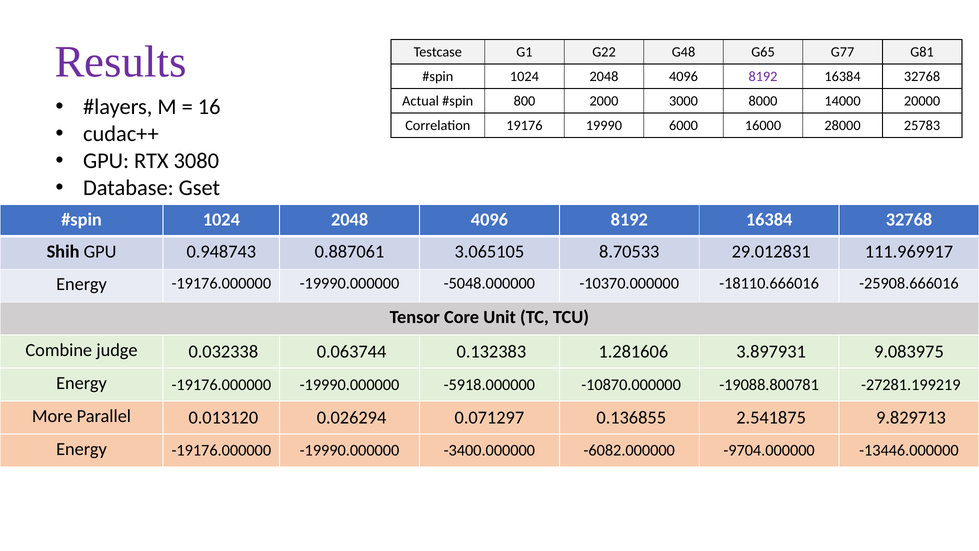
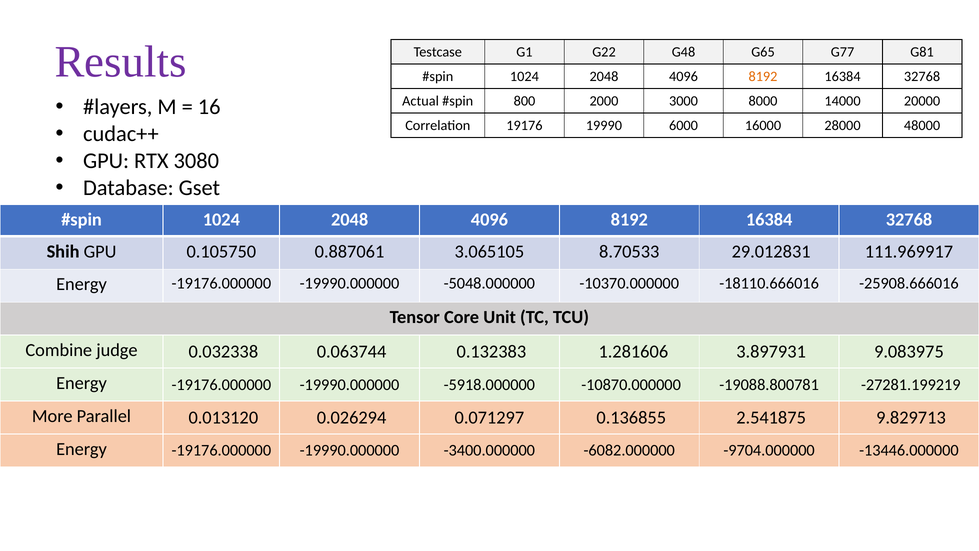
8192 at (763, 76) colour: purple -> orange
25783: 25783 -> 48000
0.948743: 0.948743 -> 0.105750
